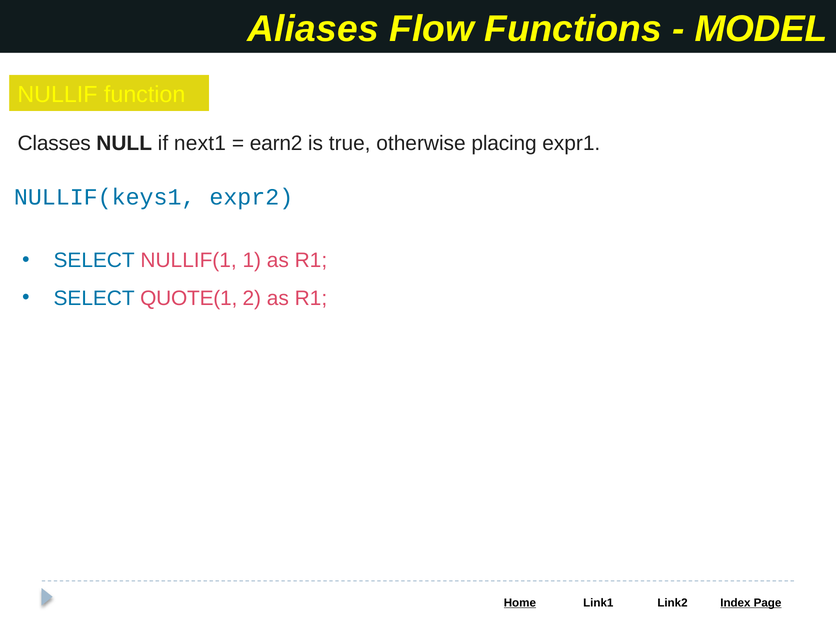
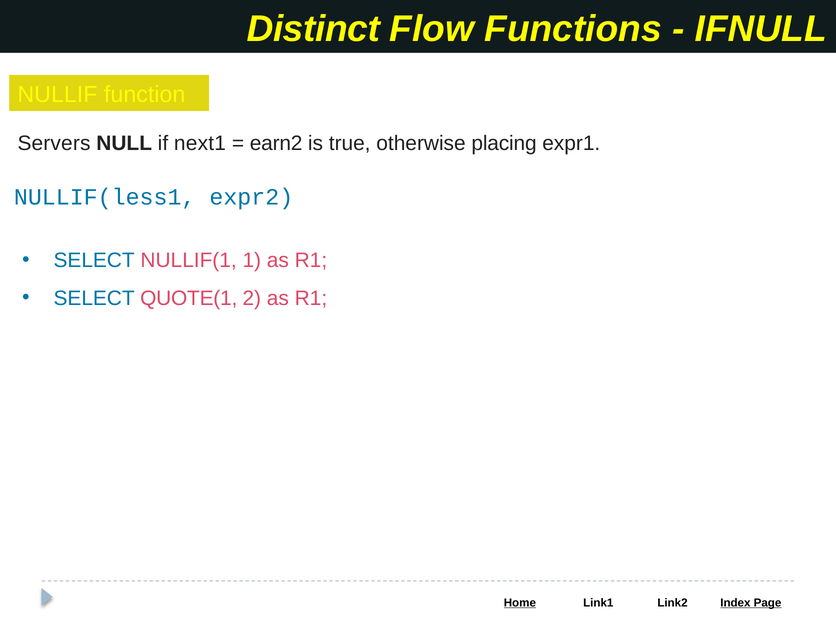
Aliases: Aliases -> Distinct
MODEL: MODEL -> IFNULL
Classes: Classes -> Servers
NULLIF(keys1: NULLIF(keys1 -> NULLIF(less1
